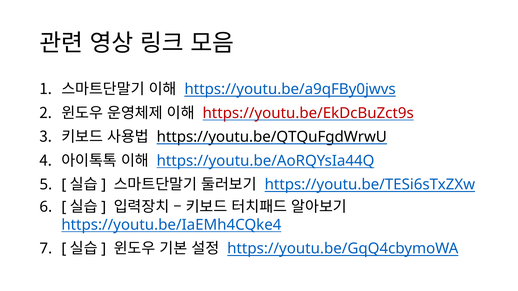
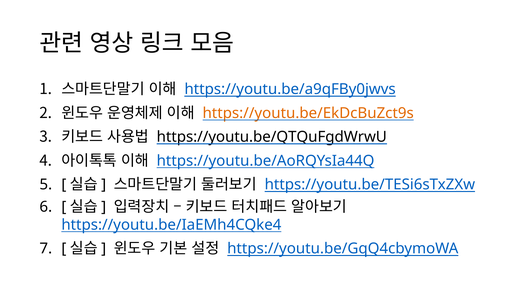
https://youtu.be/EkDcBuZct9s colour: red -> orange
